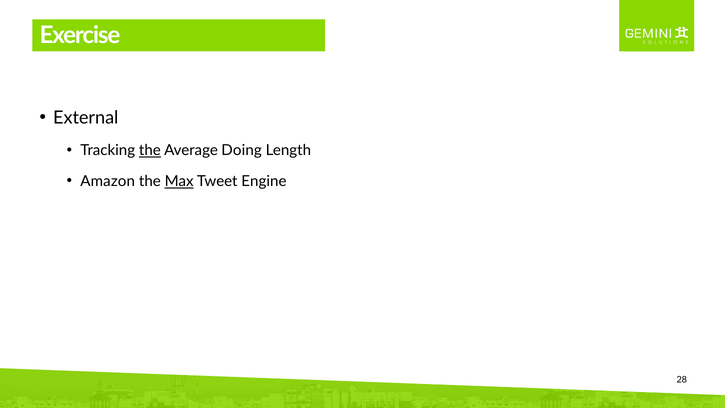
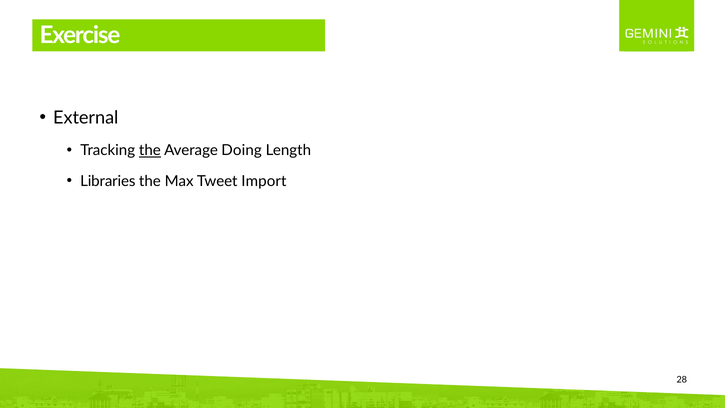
Amazon: Amazon -> Libraries
Max underline: present -> none
Engine: Engine -> Import
